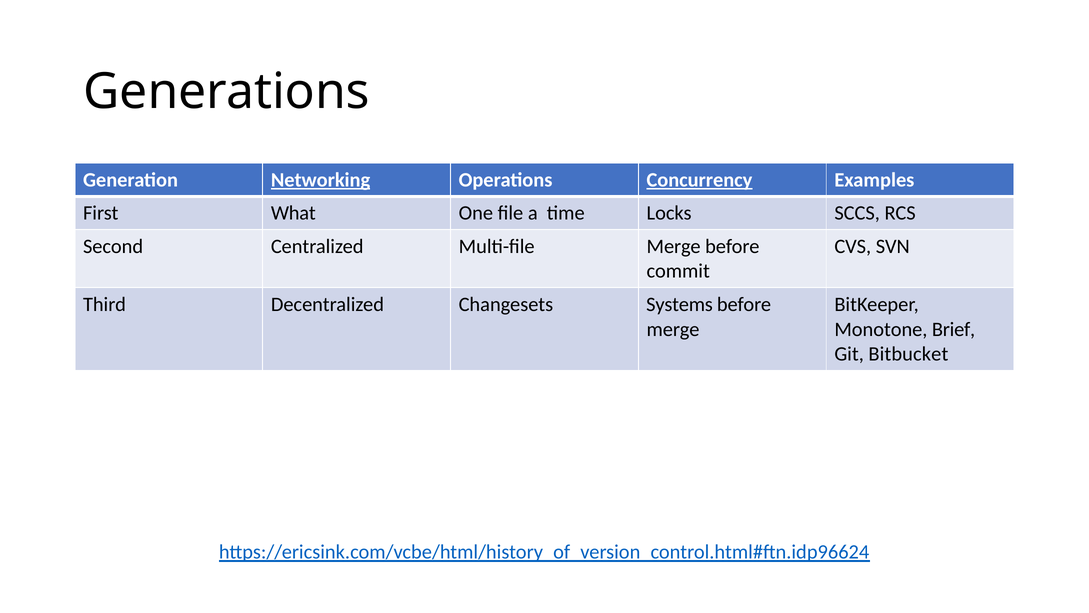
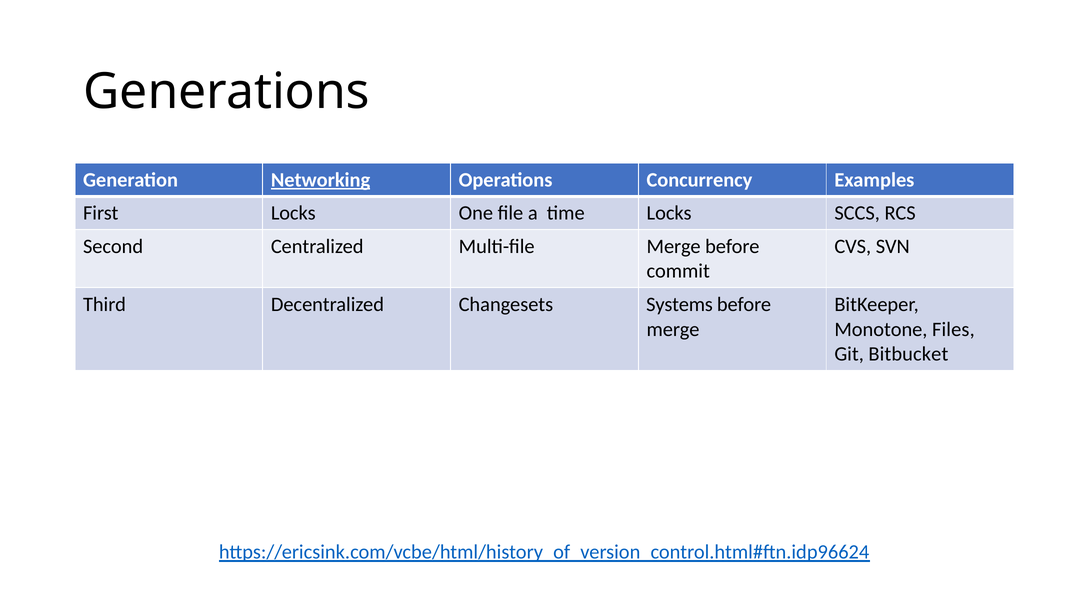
Concurrency underline: present -> none
First What: What -> Locks
Brief: Brief -> Files
